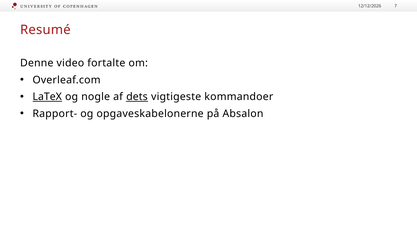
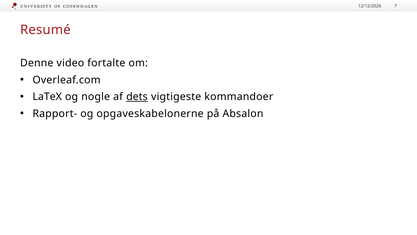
LaTeX underline: present -> none
